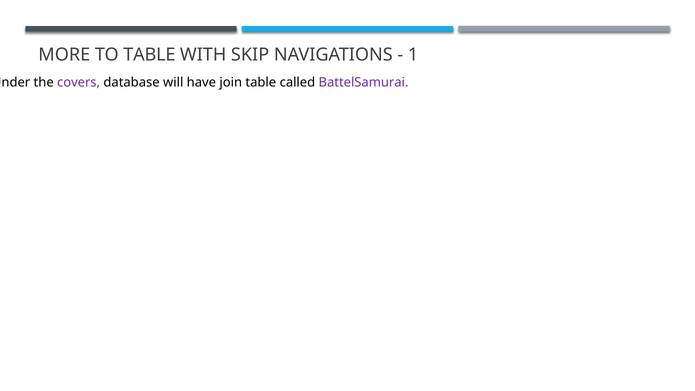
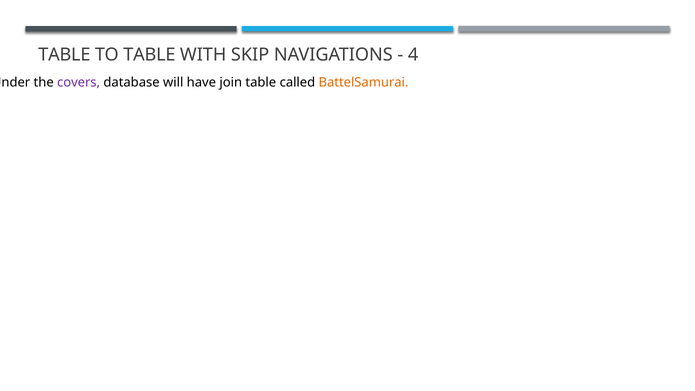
MORE at (64, 55): MORE -> TABLE
1: 1 -> 4
BattelSamurai colour: purple -> orange
